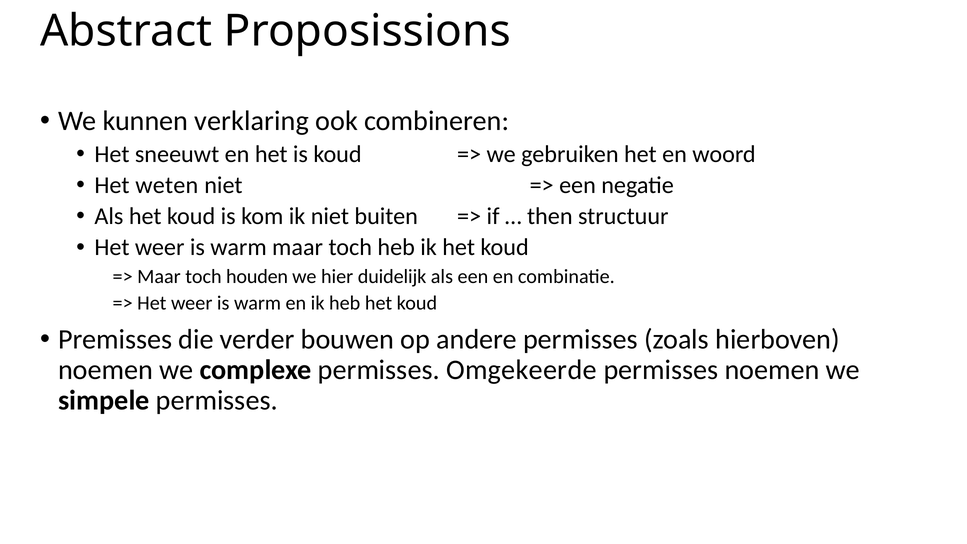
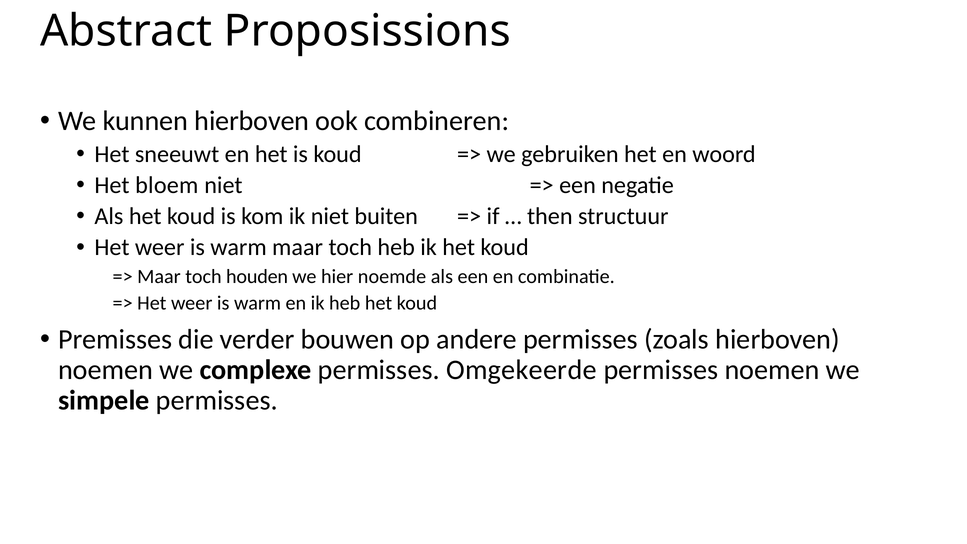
kunnen verklaring: verklaring -> hierboven
weten: weten -> bloem
duidelijk: duidelijk -> noemde
